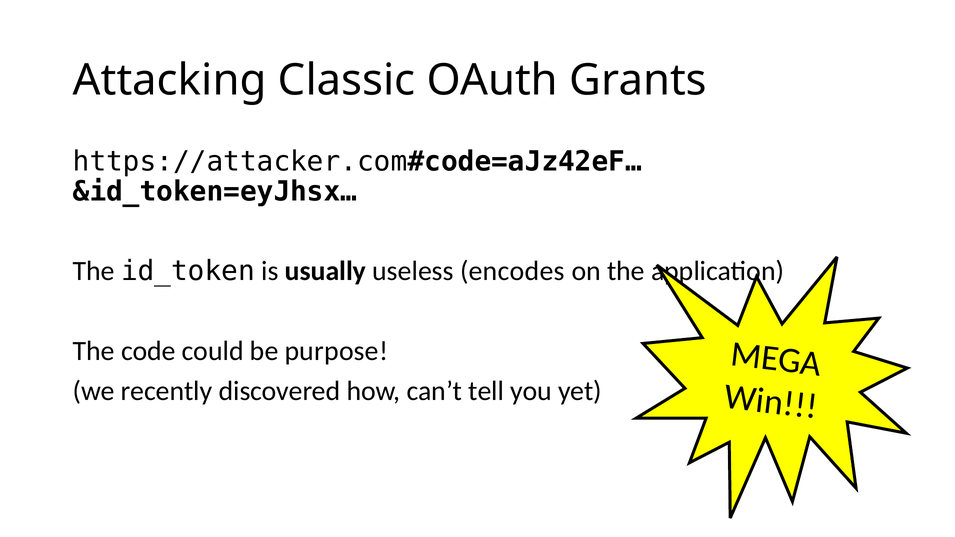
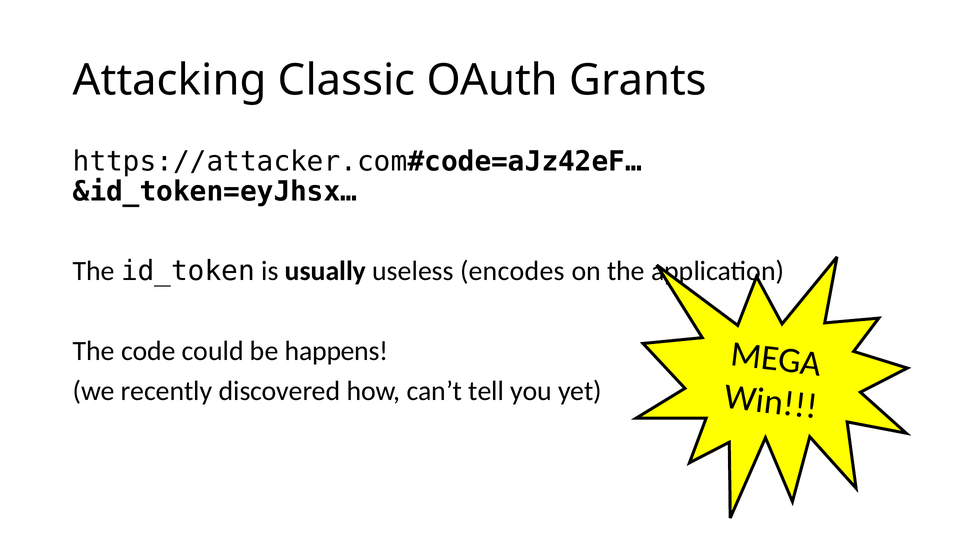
purpose: purpose -> happens
